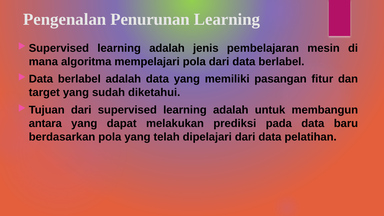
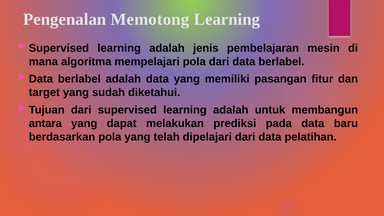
Penurunan: Penurunan -> Memotong
